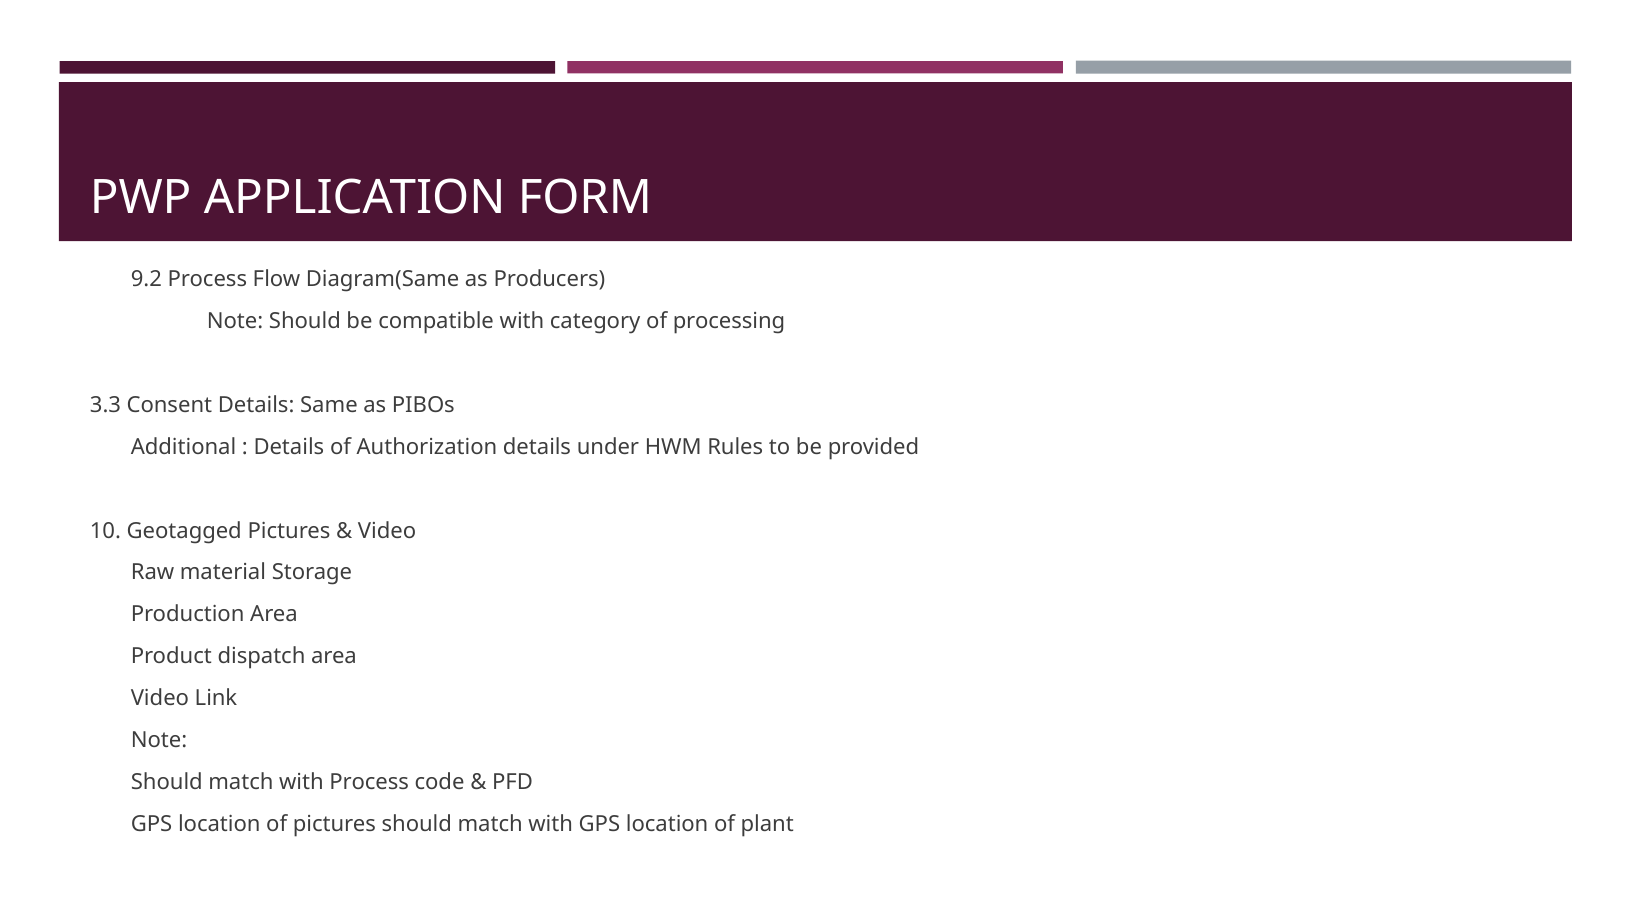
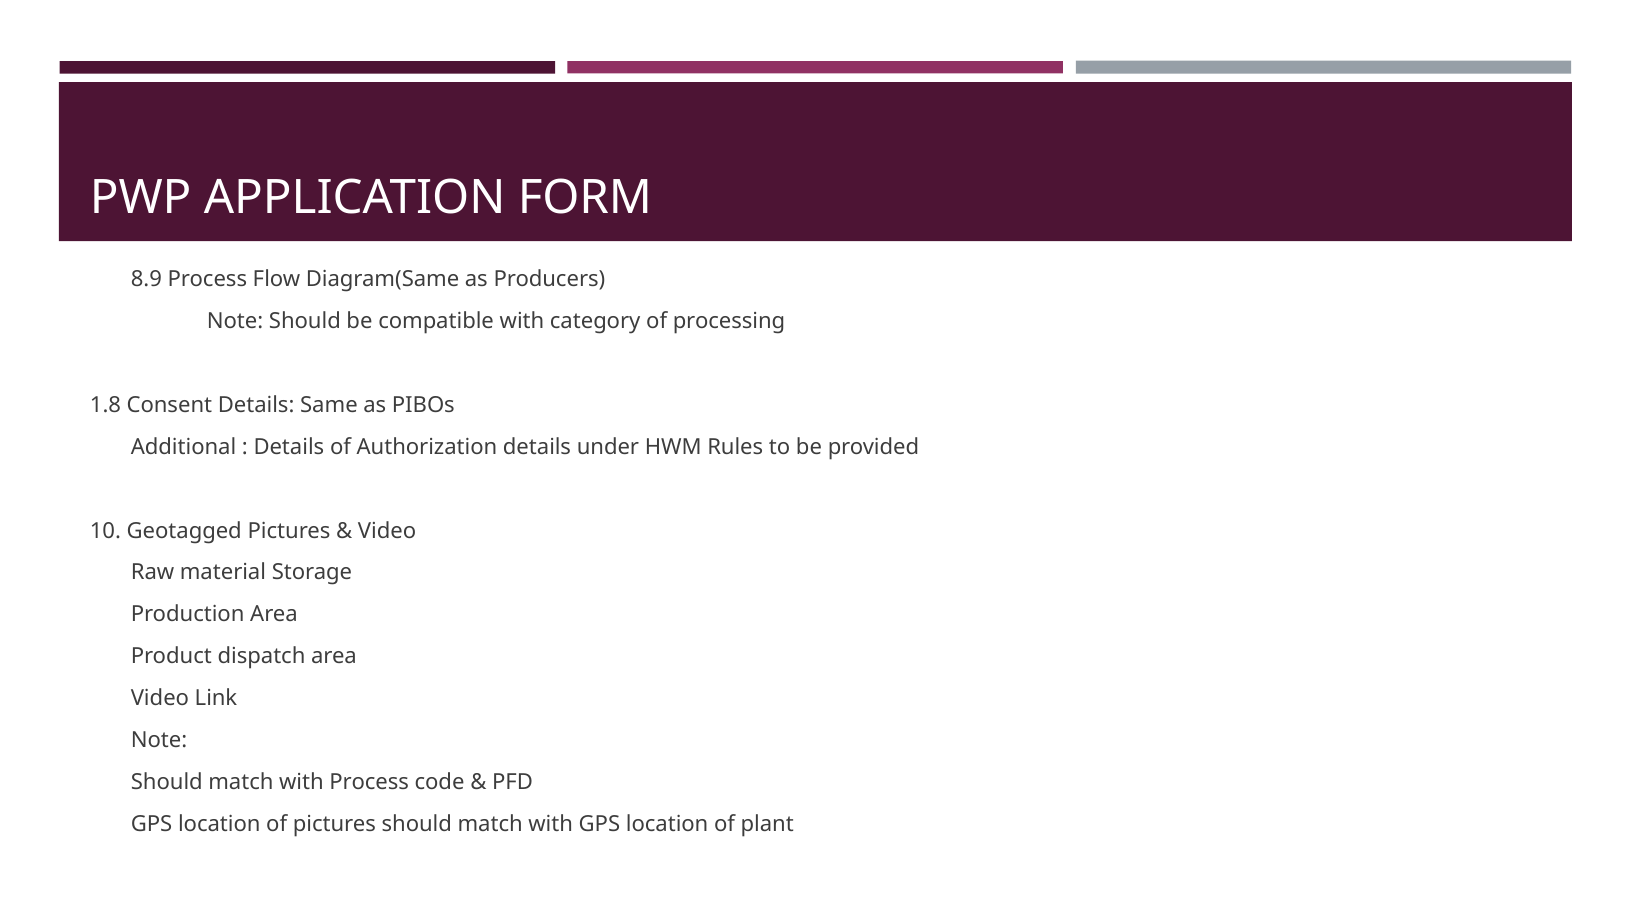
9.2: 9.2 -> 8.9
3.3: 3.3 -> 1.8
